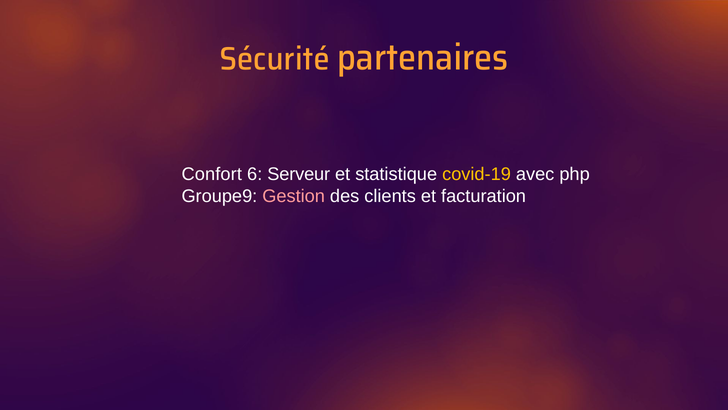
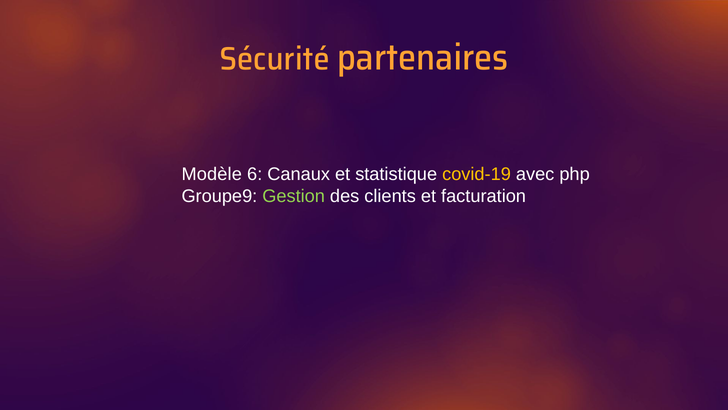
Confort: Confort -> Modèle
Serveur: Serveur -> Canaux
Gestion colour: pink -> light green
